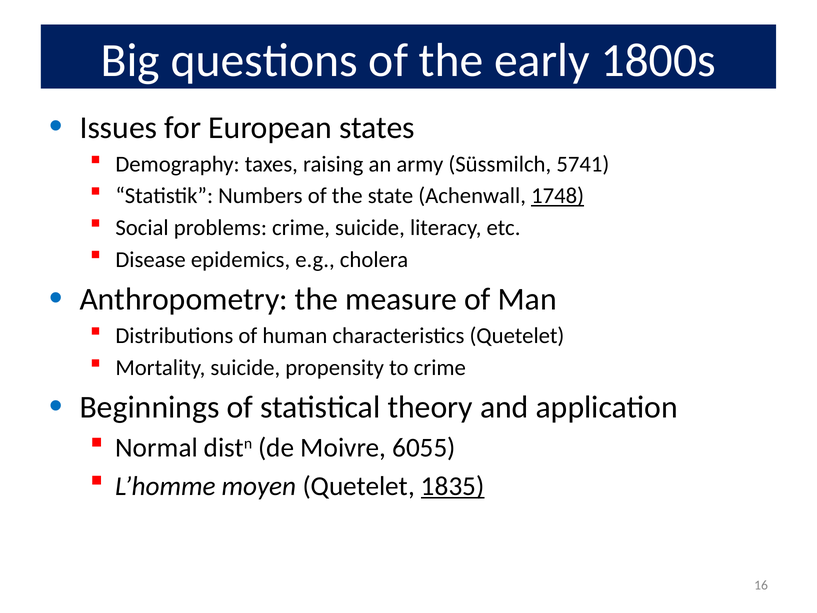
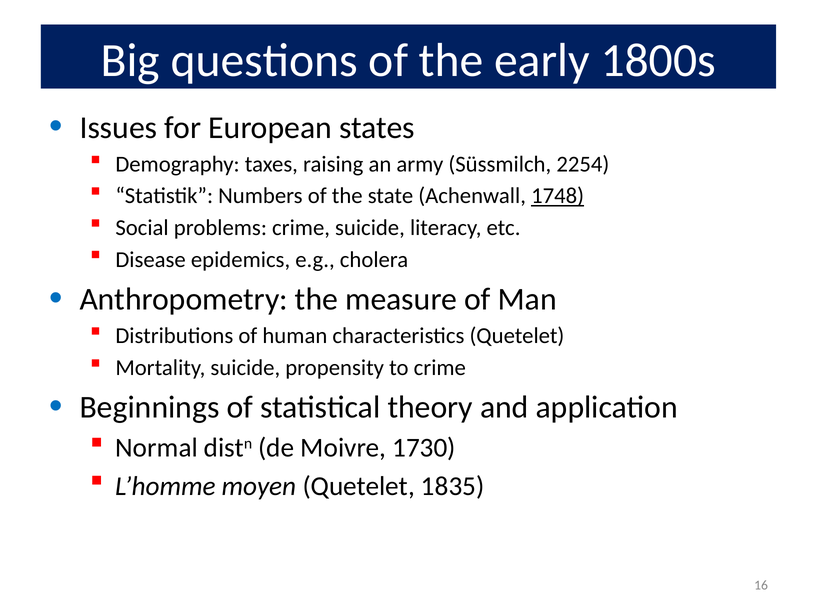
5741: 5741 -> 2254
6055: 6055 -> 1730
1835 underline: present -> none
